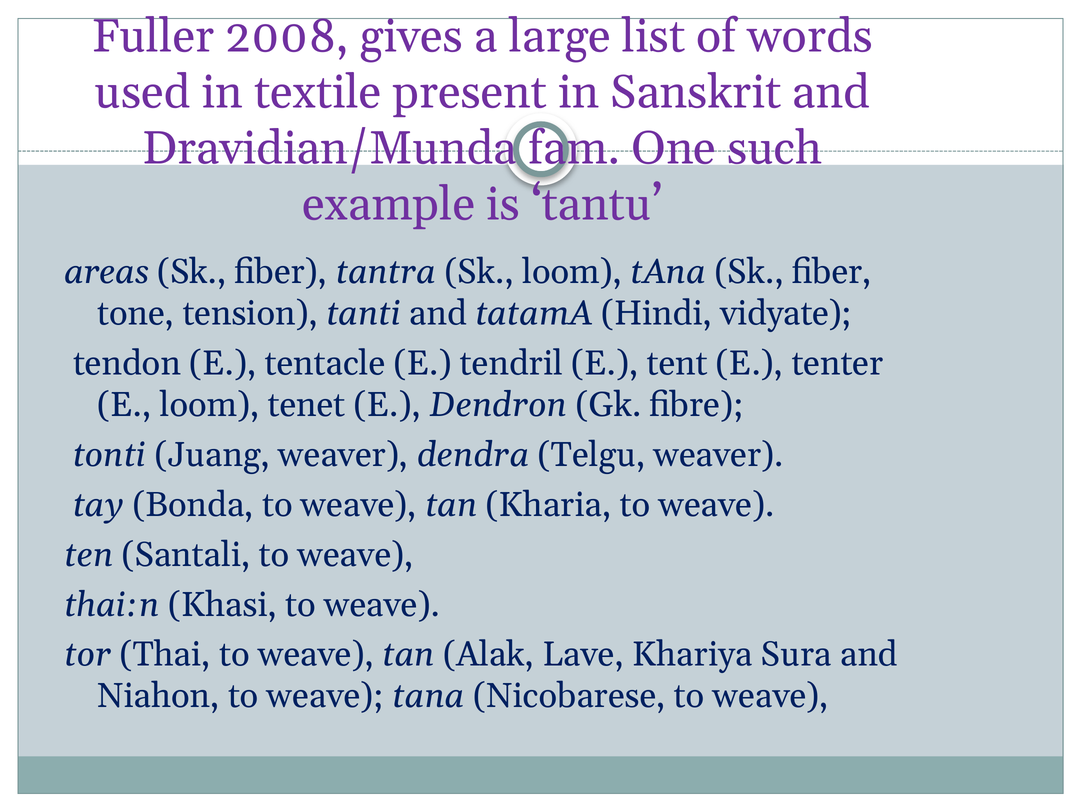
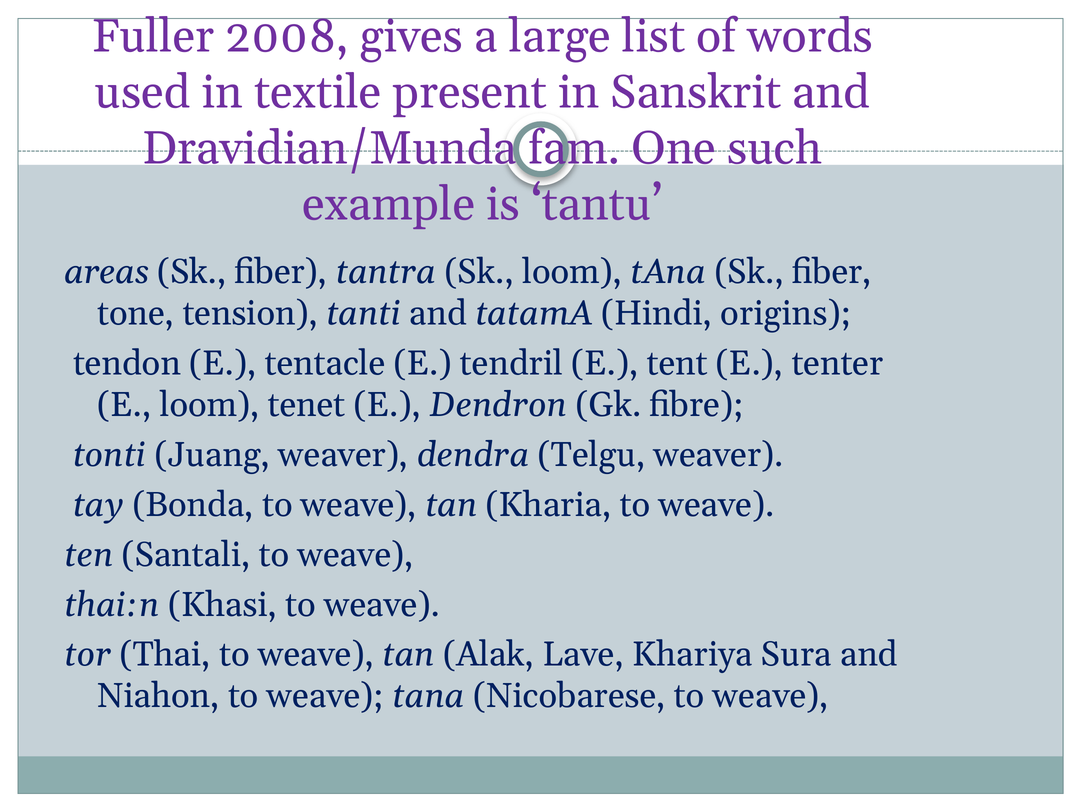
vidyate: vidyate -> origins
